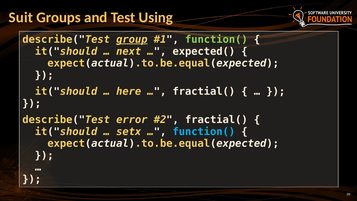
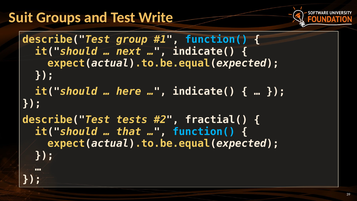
Using: Using -> Write
group underline: present -> none
function( at (216, 39) colour: light green -> light blue
expected( at (204, 51): expected( -> indicate(
fractial( at (204, 91): fractial( -> indicate(
error: error -> tests
setx: setx -> that
